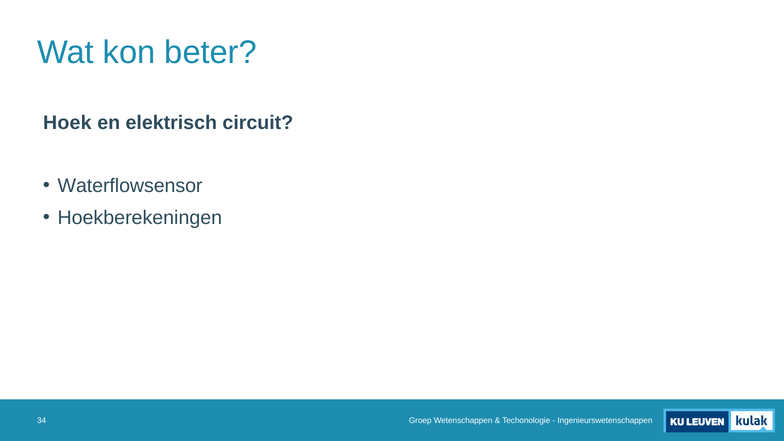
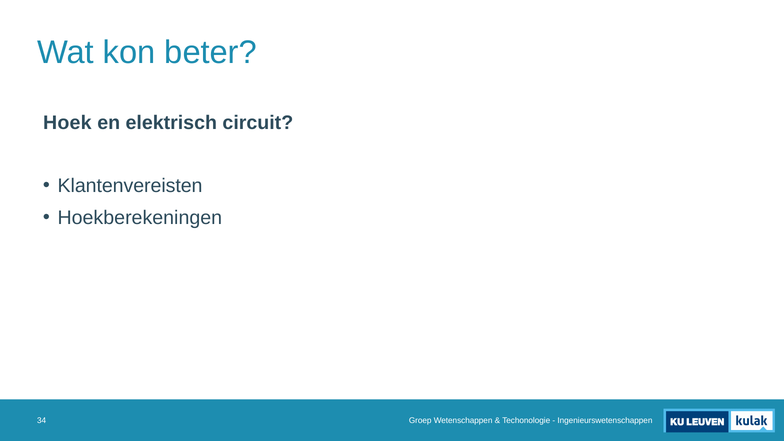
Waterflowsensor: Waterflowsensor -> Klantenvereisten
